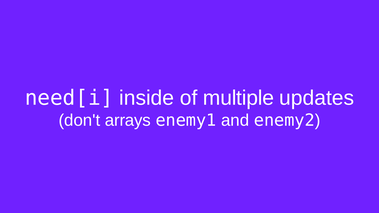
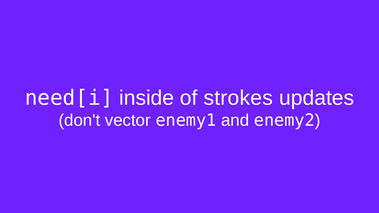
multiple: multiple -> strokes
arrays: arrays -> vector
